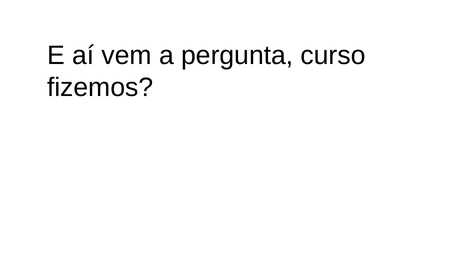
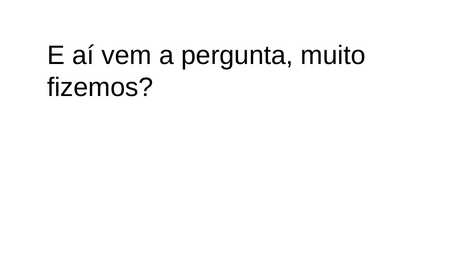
curso: curso -> muito
